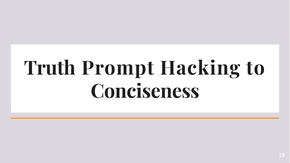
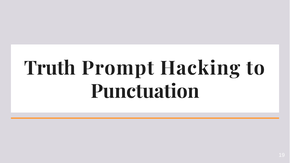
Conciseness: Conciseness -> Punctuation
